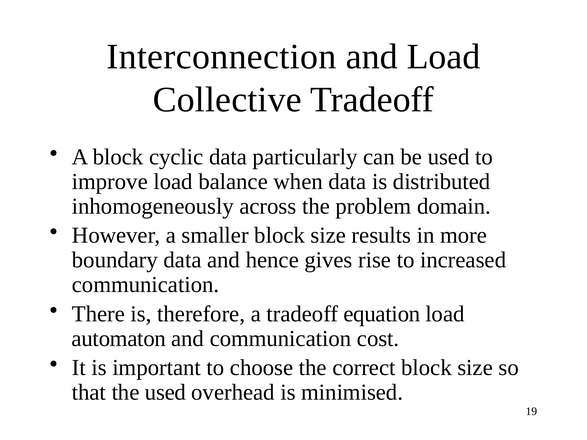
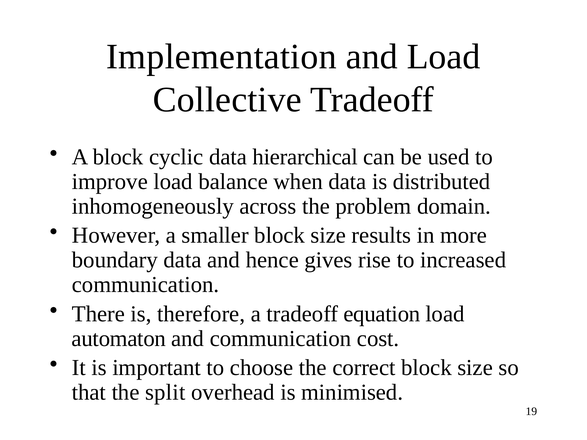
Interconnection: Interconnection -> Implementation
particularly: particularly -> hierarchical
the used: used -> split
